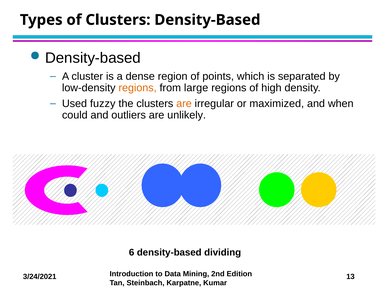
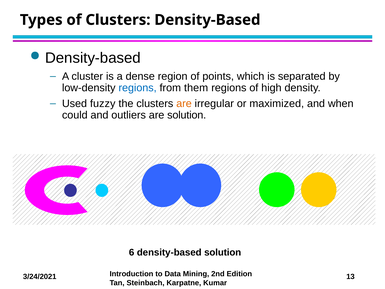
regions at (138, 88) colour: orange -> blue
large: large -> them
are unlikely: unlikely -> solution
density-based dividing: dividing -> solution
